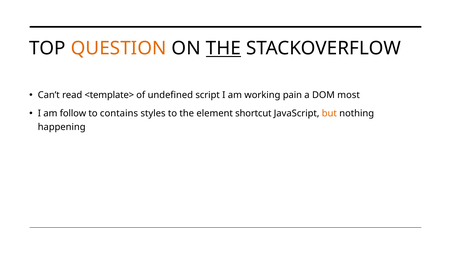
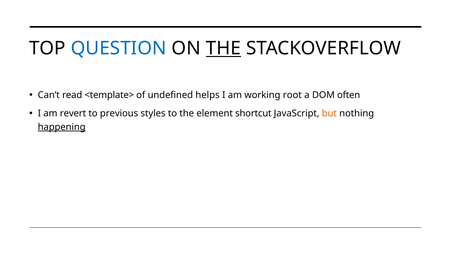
QUESTION colour: orange -> blue
script: script -> helps
pain: pain -> root
most: most -> often
follow: follow -> revert
contains: contains -> previous
happening underline: none -> present
